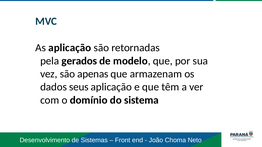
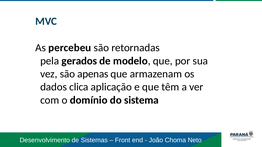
As aplicação: aplicação -> percebeu
seus: seus -> clica
